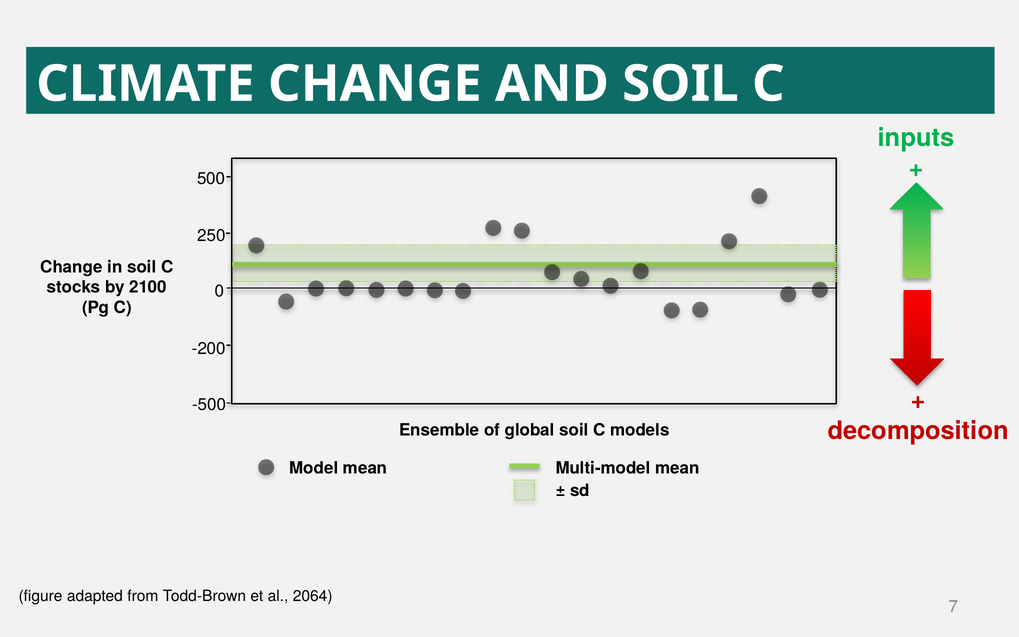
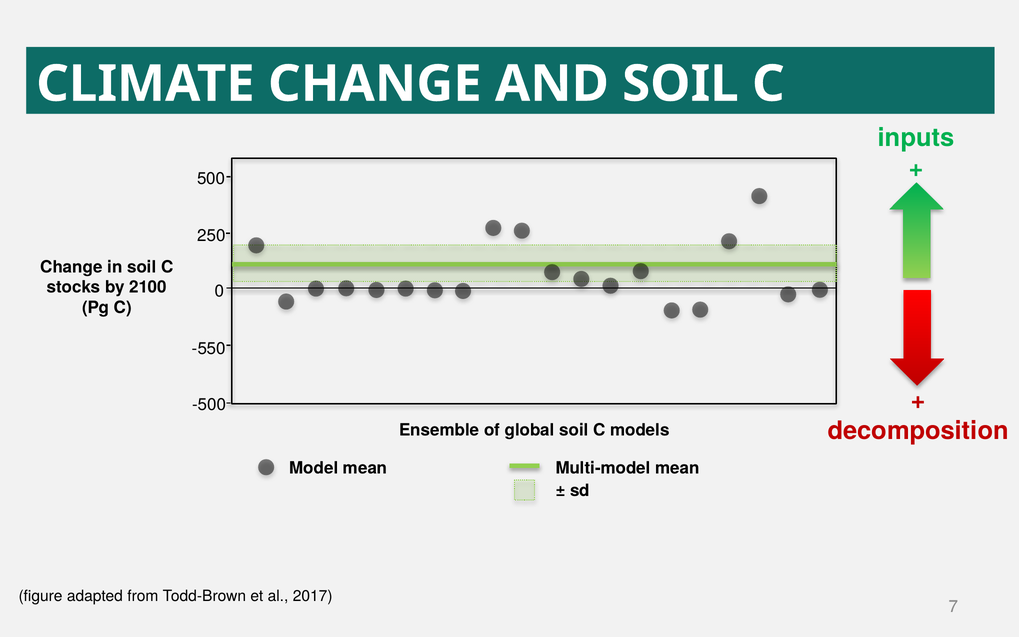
-200: -200 -> -550
2064: 2064 -> 2017
